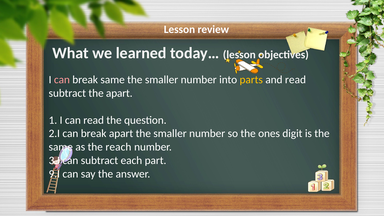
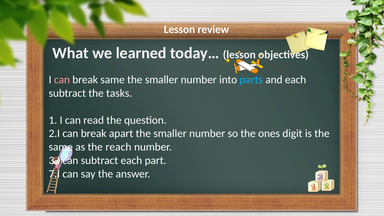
parts colour: yellow -> light blue
and read: read -> each
the apart: apart -> tasks
9.I: 9.I -> 7.I
